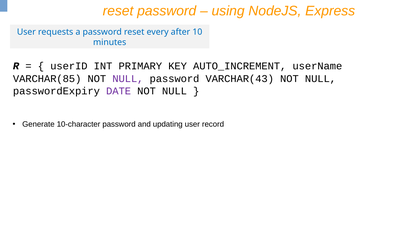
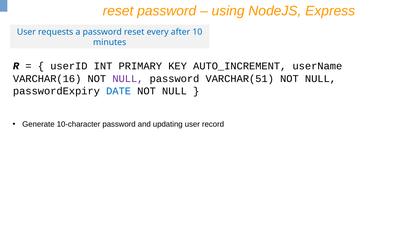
VARCHAR(85: VARCHAR(85 -> VARCHAR(16
VARCHAR(43: VARCHAR(43 -> VARCHAR(51
DATE colour: purple -> blue
